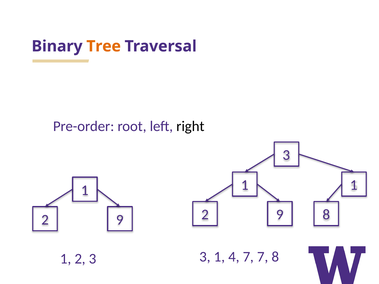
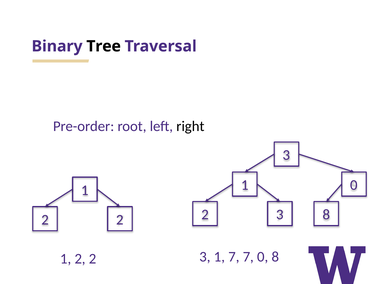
Tree colour: orange -> black
1 1: 1 -> 0
9 at (280, 215): 9 -> 3
9 at (120, 220): 9 -> 2
3 at (93, 259): 3 -> 2
1 4: 4 -> 7
7 7: 7 -> 0
